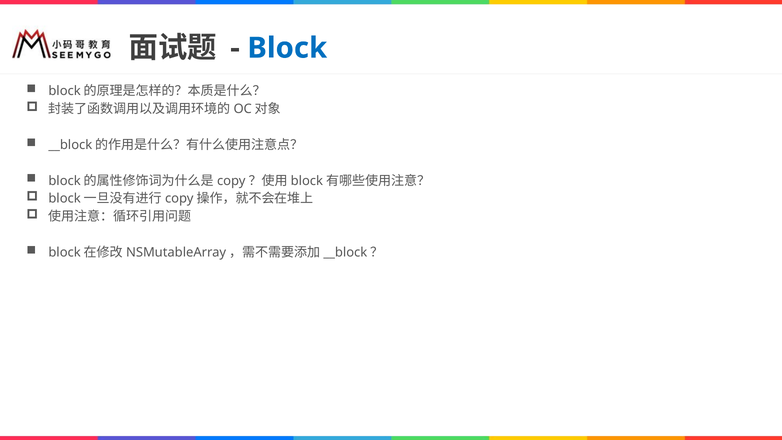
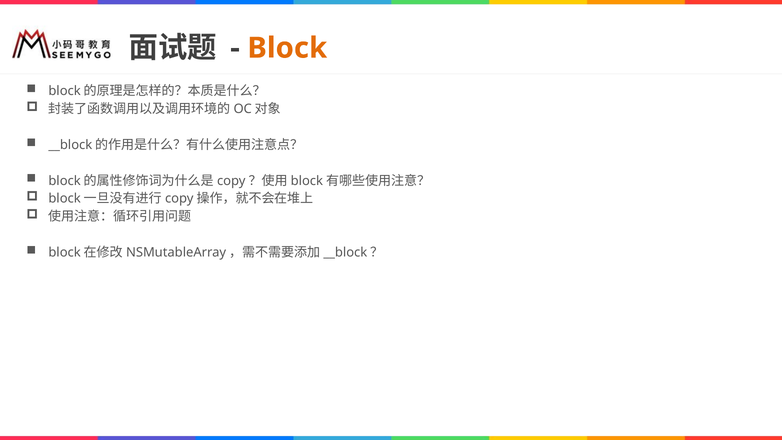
Block colour: blue -> orange
